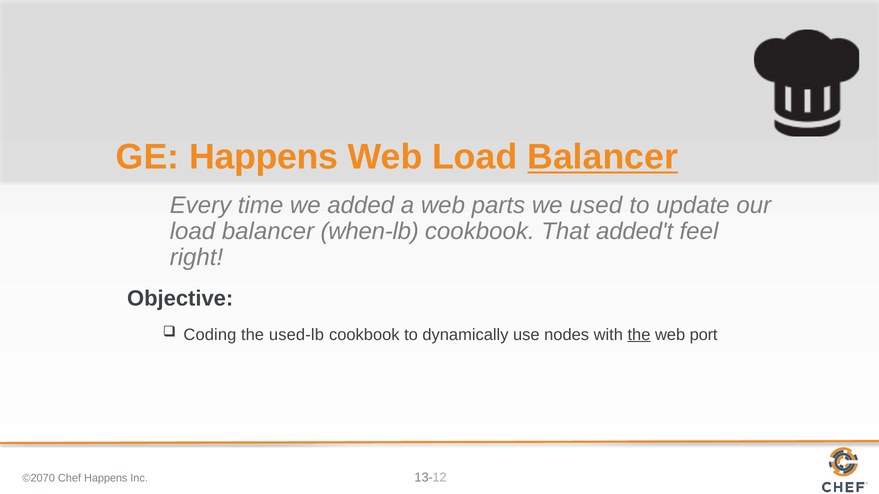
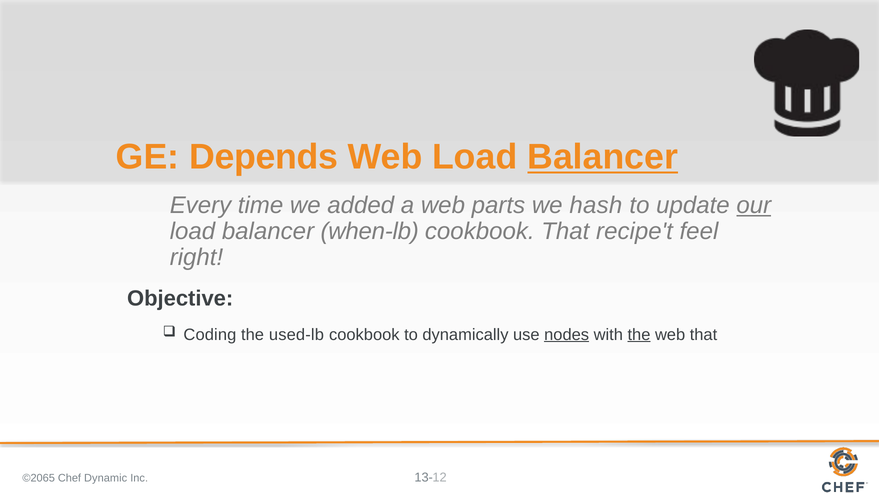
GE Happens: Happens -> Depends
used: used -> hash
our underline: none -> present
added't: added't -> recipe't
nodes underline: none -> present
web port: port -> that
©2070: ©2070 -> ©2065
Chef Happens: Happens -> Dynamic
